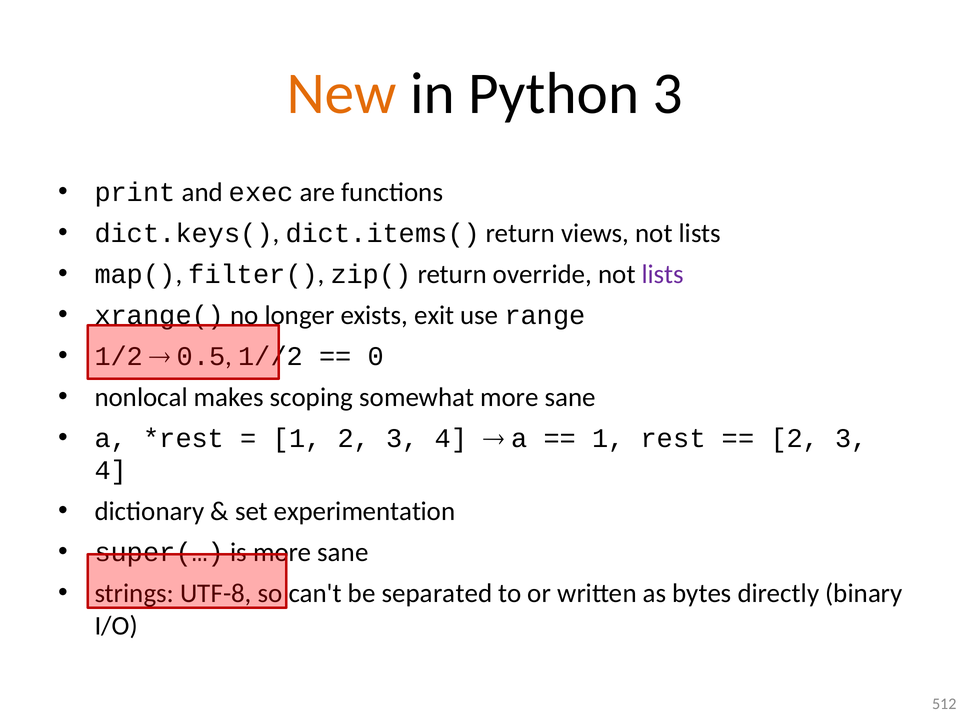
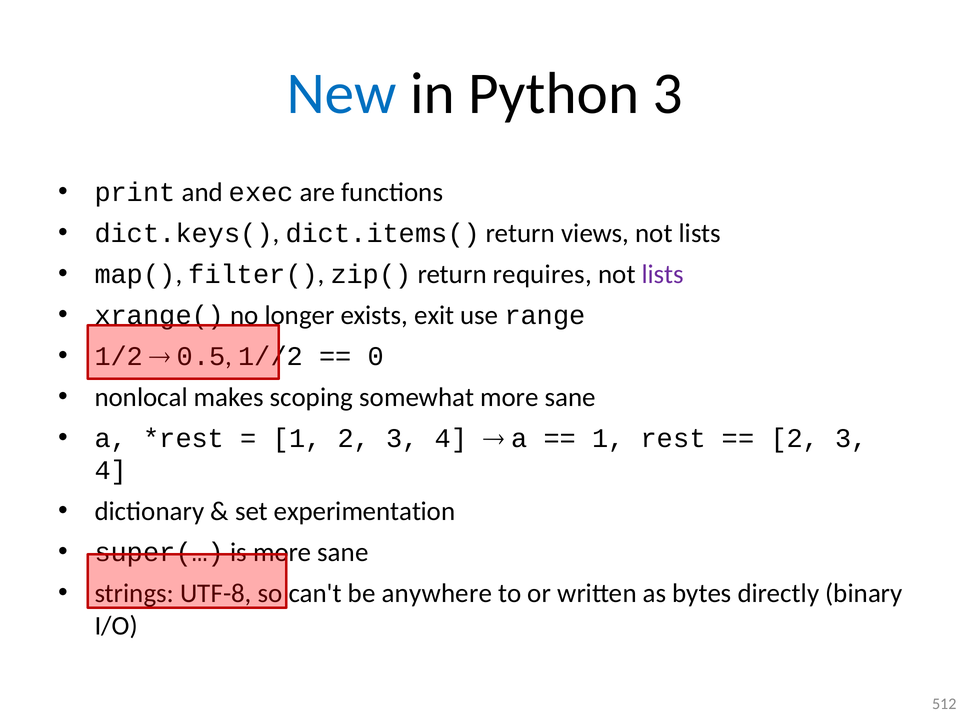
New colour: orange -> blue
override: override -> requires
separated: separated -> anywhere
